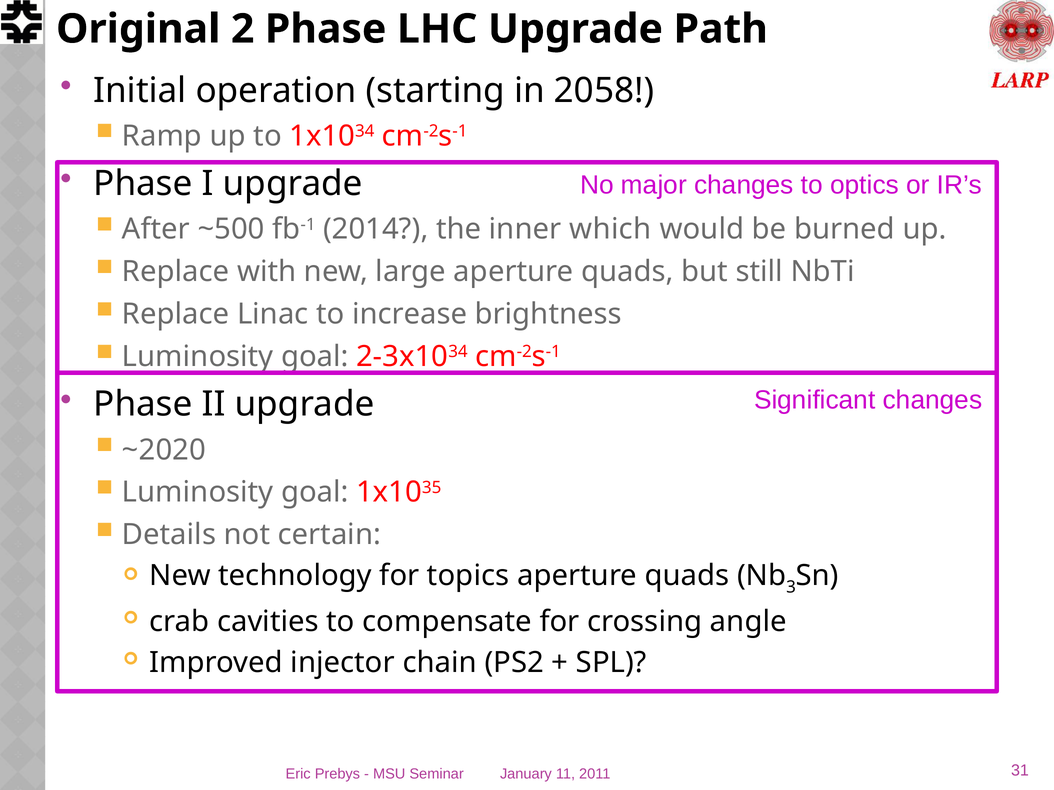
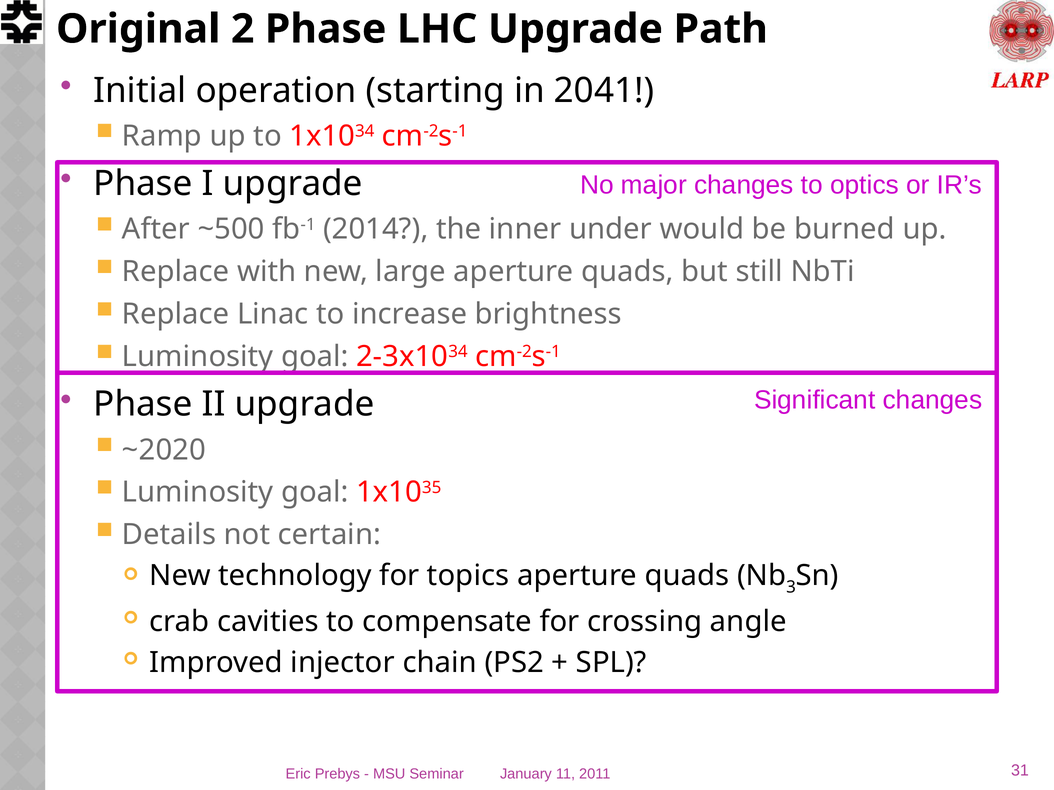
2058: 2058 -> 2041
which: which -> under
